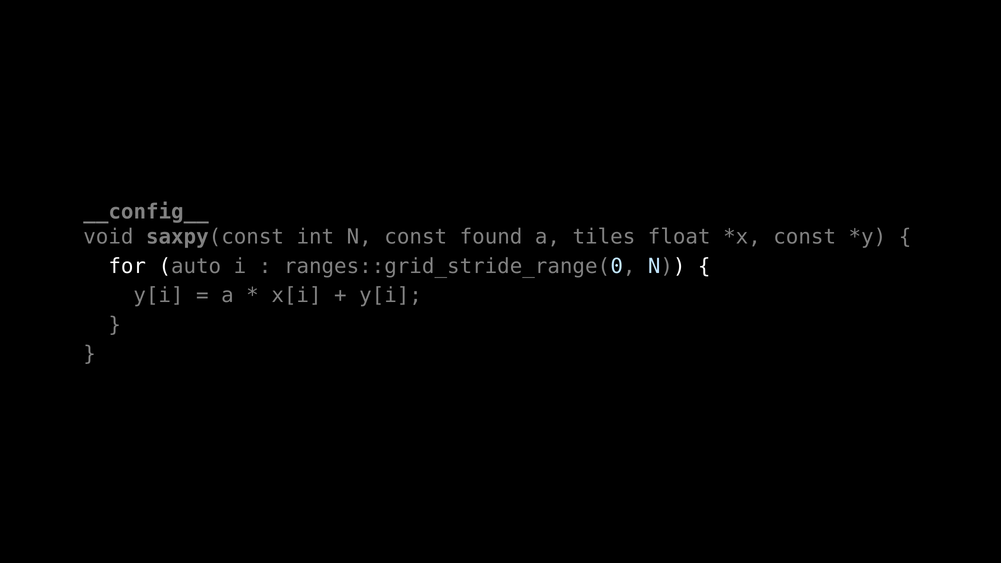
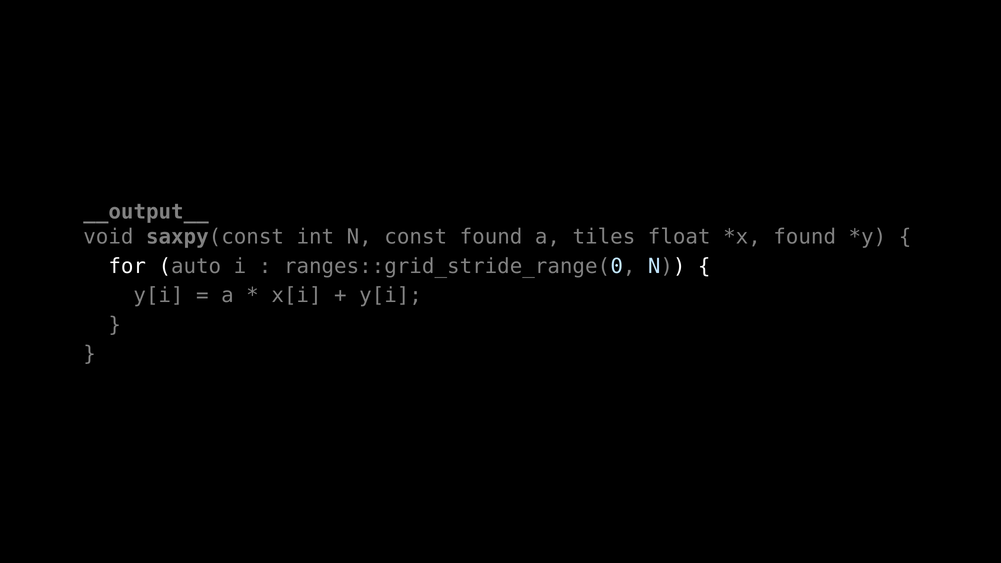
__config__: __config__ -> __output__
const at (805, 237): const -> found
